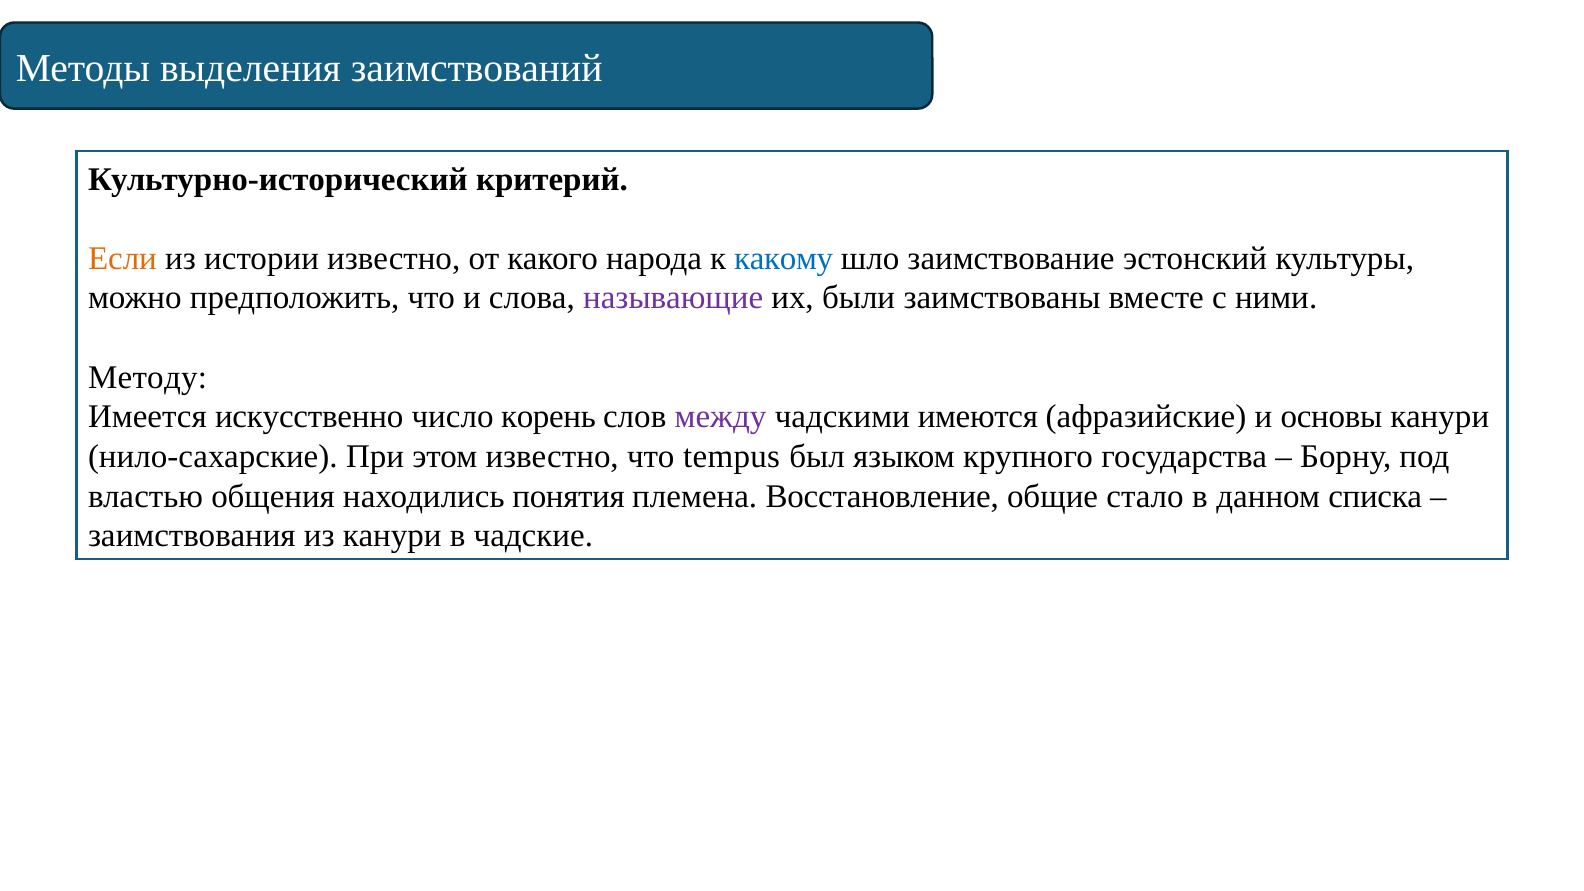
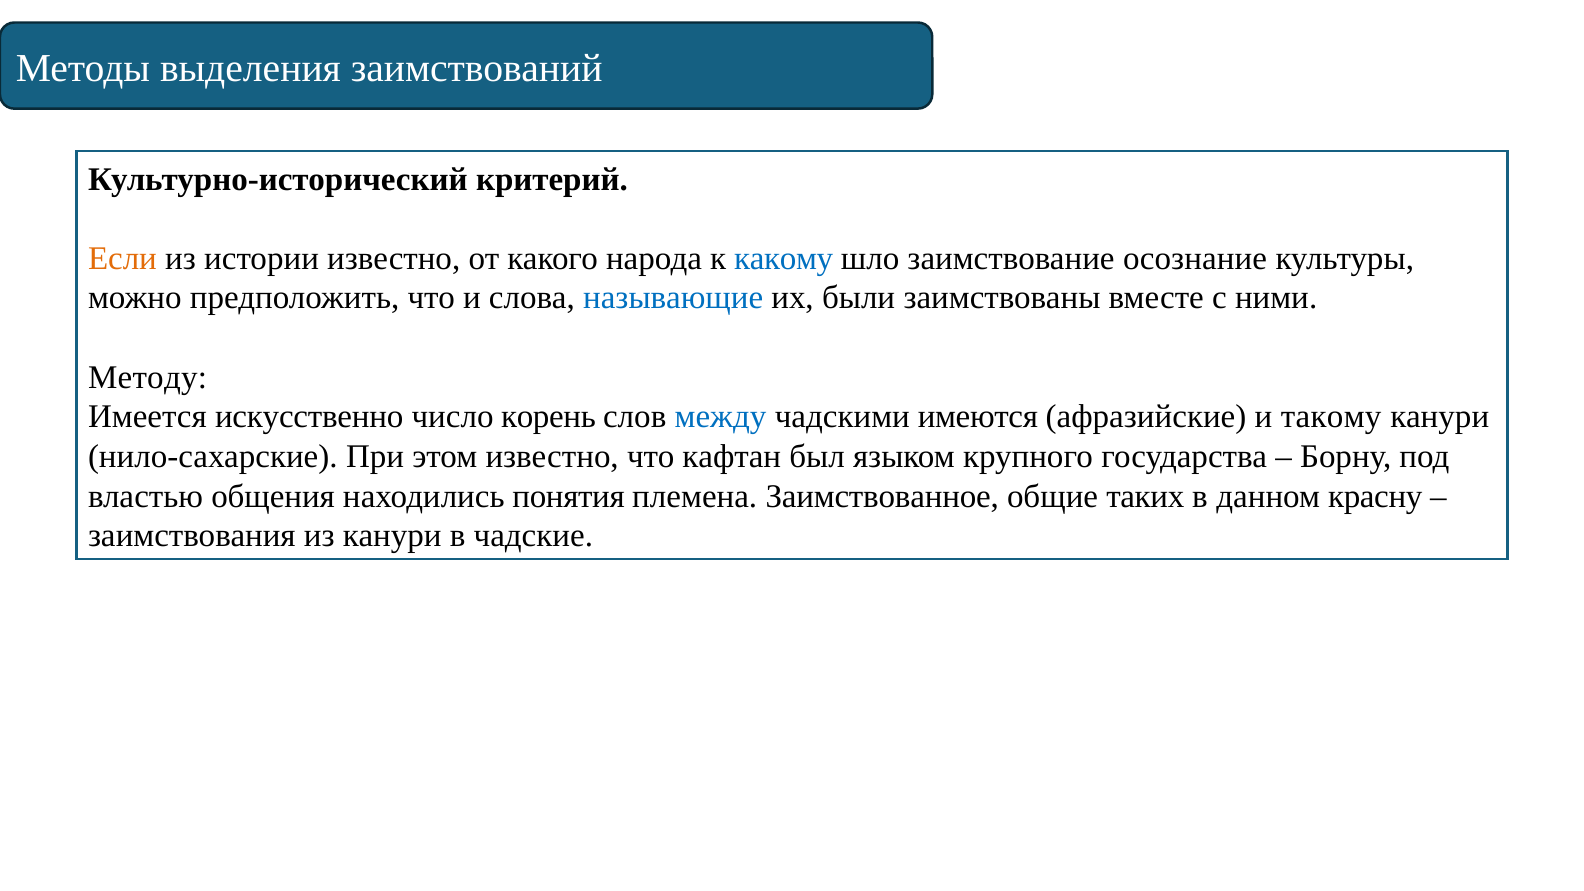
эстонский: эстонский -> осознание
называющие colour: purple -> blue
между colour: purple -> blue
основы: основы -> такому
tempus: tempus -> кафтан
Восстановление: Восстановление -> Заимствованное
стало: стало -> таких
списка: списка -> красну
